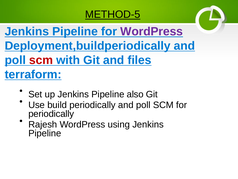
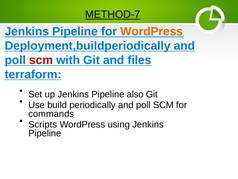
METHOD-5: METHOD-5 -> METHOD-7
WordPress at (152, 31) colour: purple -> orange
periodically at (51, 114): periodically -> commands
Rajesh: Rajesh -> Scripts
